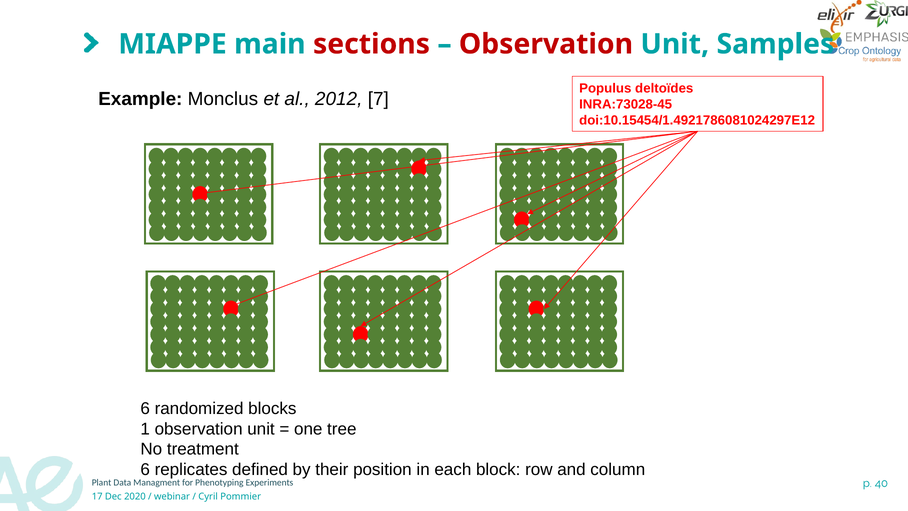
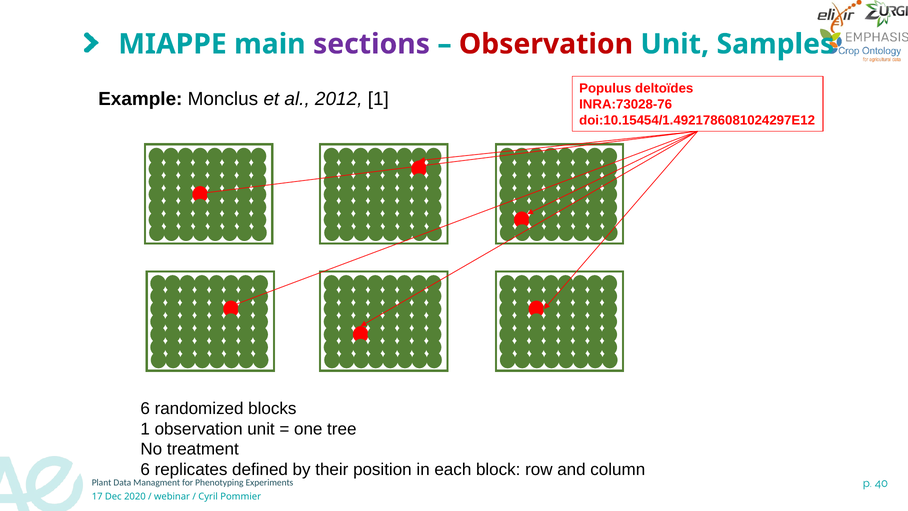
sections colour: red -> purple
2012 7: 7 -> 1
INRA:73028-45: INRA:73028-45 -> INRA:73028-76
